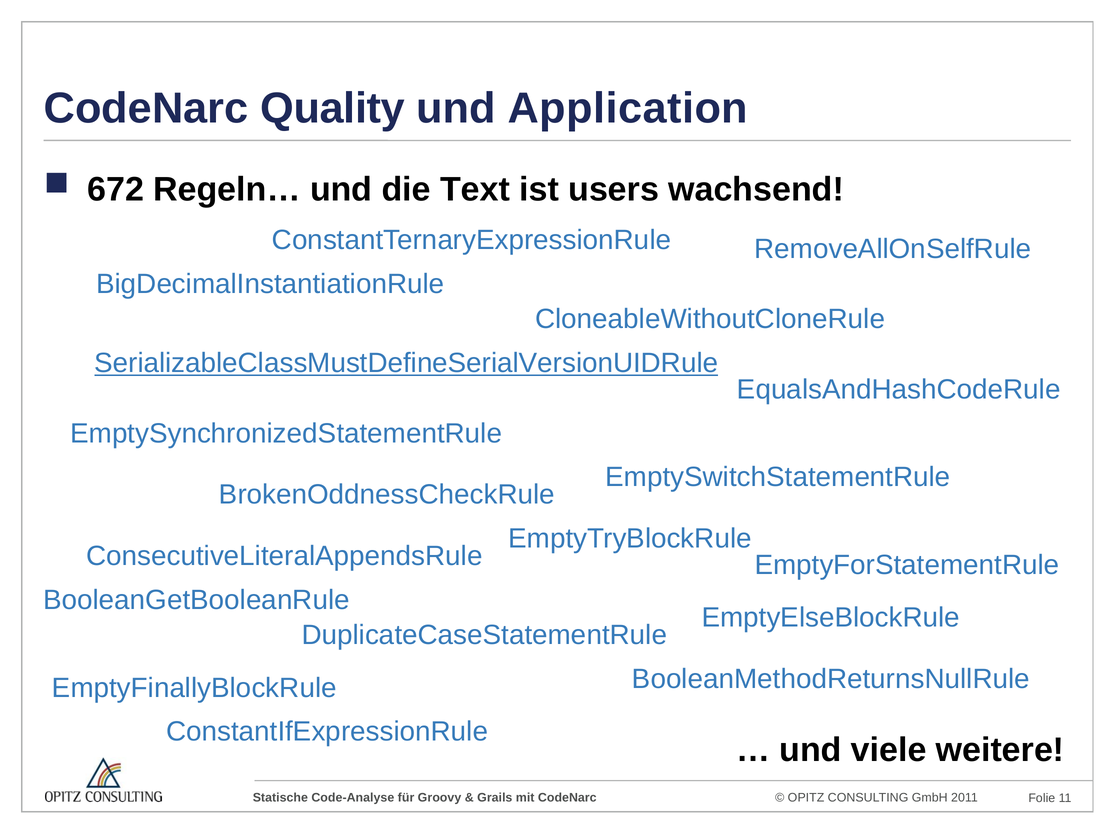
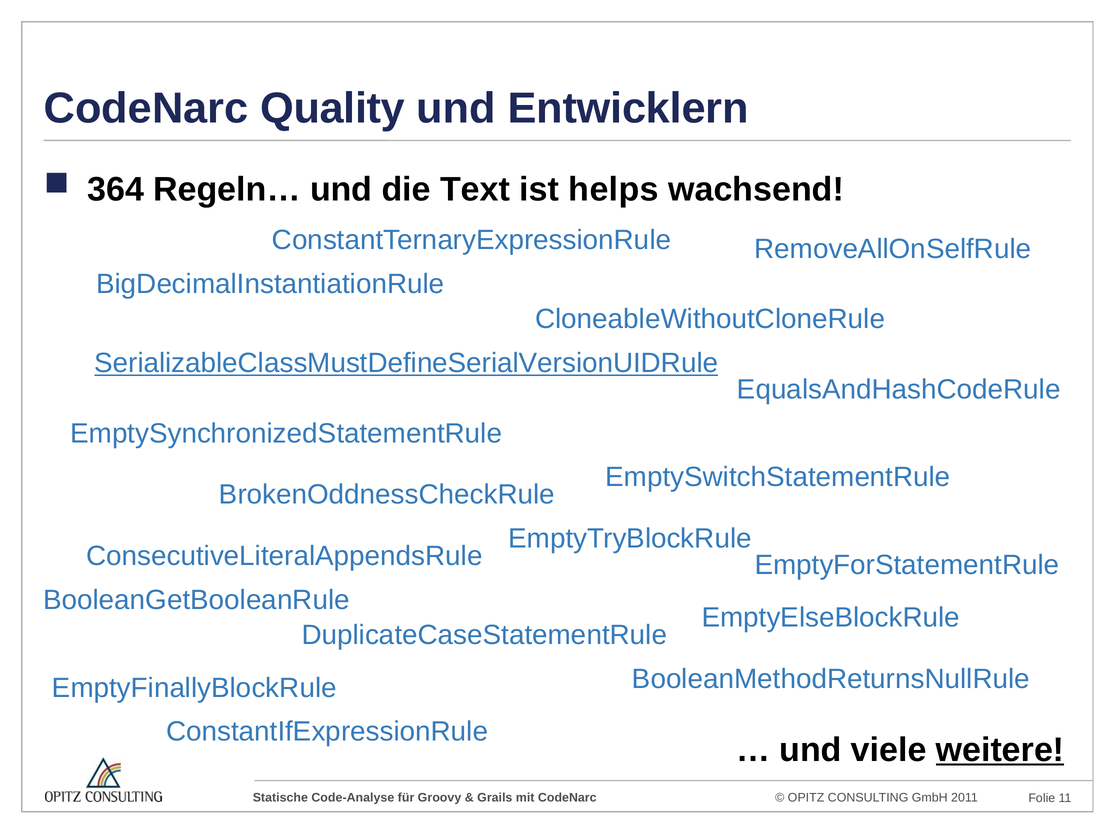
Application: Application -> Entwicklern
672: 672 -> 364
users: users -> helps
weitere underline: none -> present
